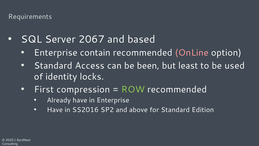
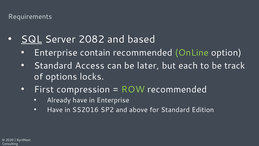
SQL underline: none -> present
2067: 2067 -> 2082
OnLine colour: pink -> light green
been: been -> later
least: least -> each
used: used -> track
identity: identity -> options
